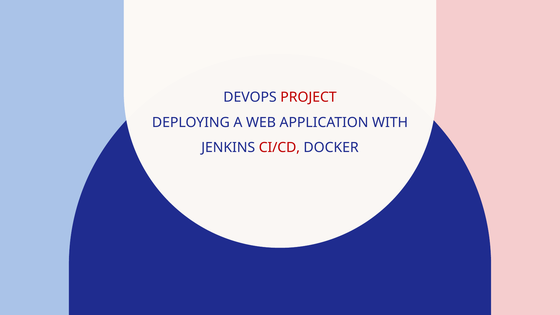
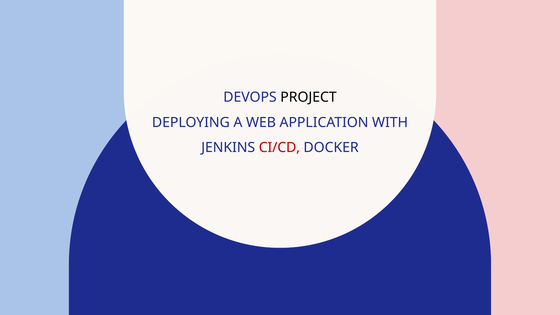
PROJECT colour: red -> black
